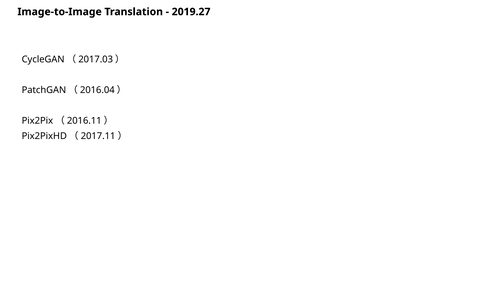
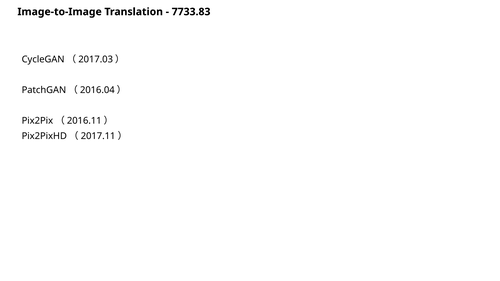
2019.27: 2019.27 -> 7733.83
